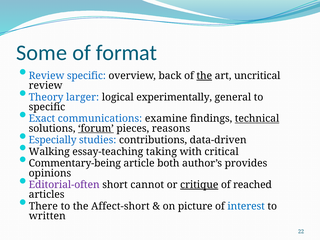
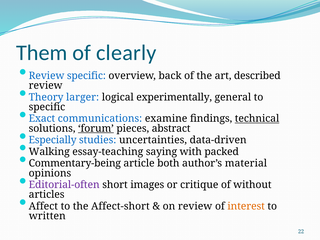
Some: Some -> Them
format: format -> clearly
the at (204, 76) underline: present -> none
uncritical: uncritical -> described
reasons: reasons -> abstract
contributions: contributions -> uncertainties
taking: taking -> saying
critical: critical -> packed
provides: provides -> material
cannot: cannot -> images
critique underline: present -> none
reached: reached -> without
There: There -> Affect
on picture: picture -> review
interest colour: blue -> orange
